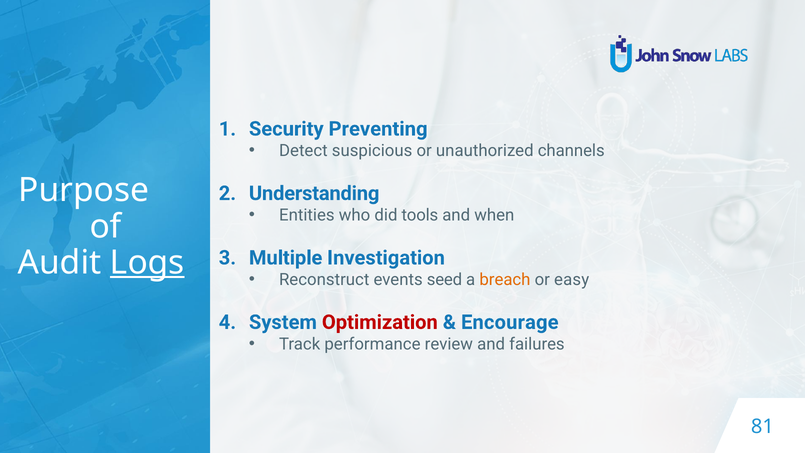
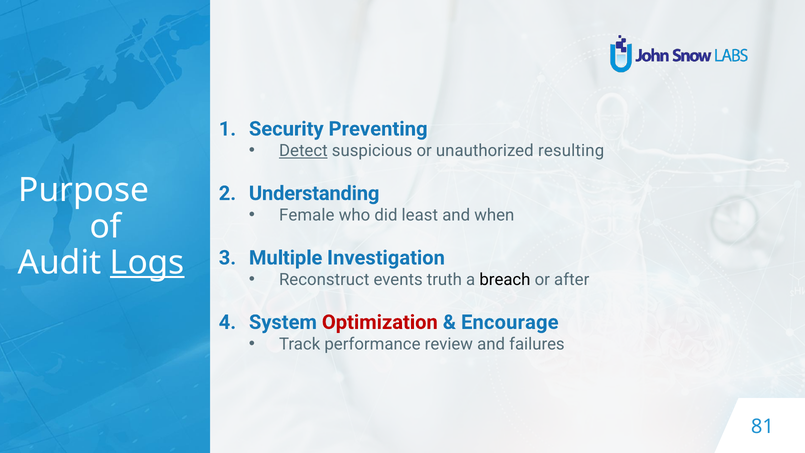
Detect underline: none -> present
channels: channels -> resulting
Entities: Entities -> Female
tools: tools -> least
seed: seed -> truth
breach colour: orange -> black
easy: easy -> after
